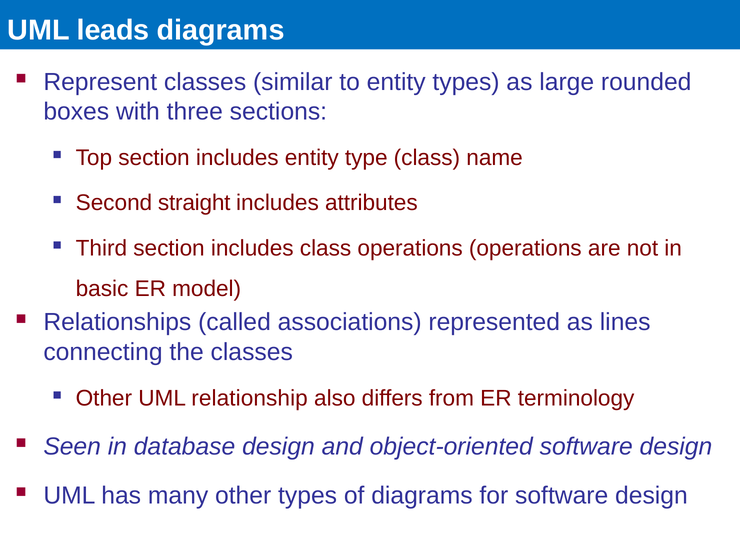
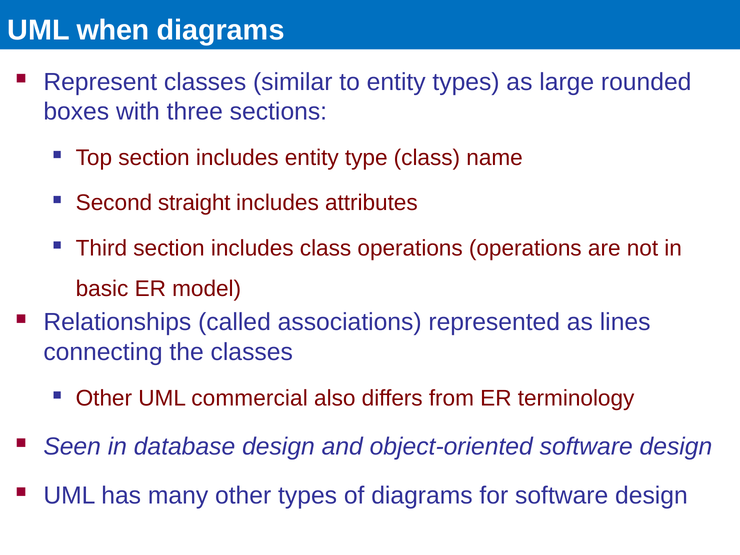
leads: leads -> when
relationship: relationship -> commercial
